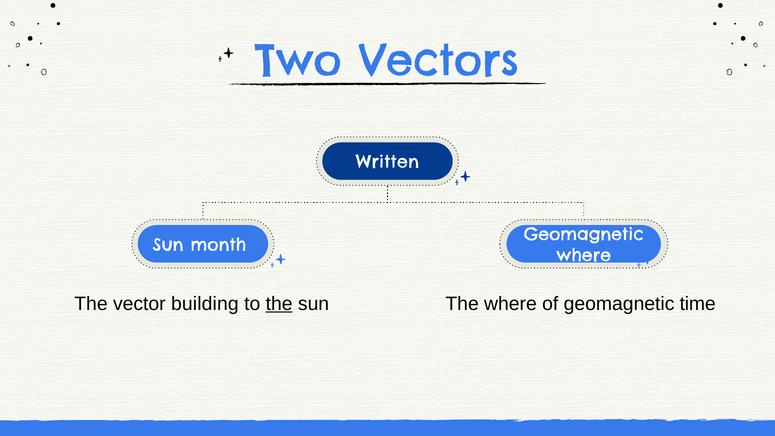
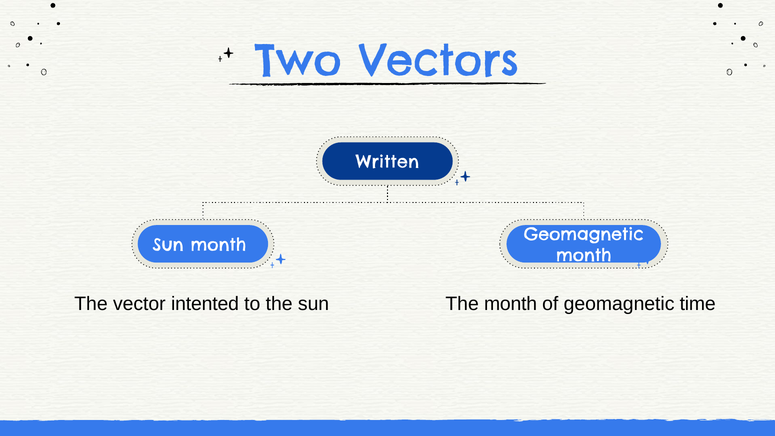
where at (584, 255): where -> month
building: building -> intented
the at (279, 304) underline: present -> none
The where: where -> month
